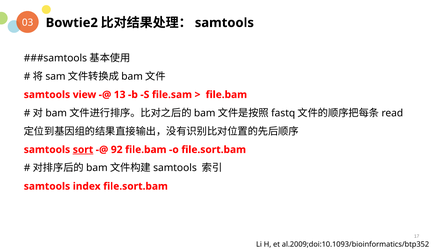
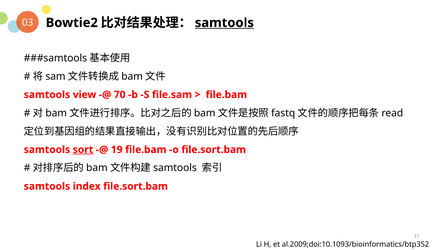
samtools at (224, 23) underline: none -> present
13: 13 -> 70
92: 92 -> 19
